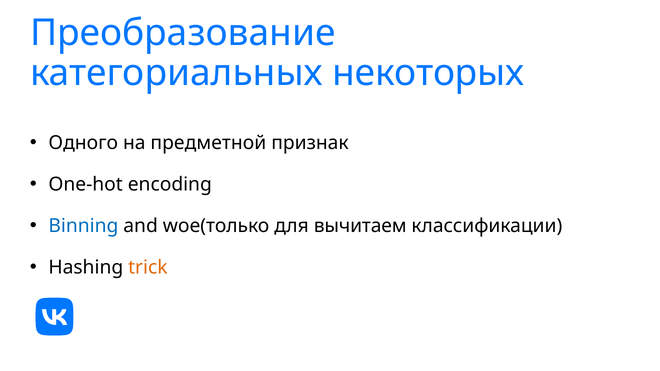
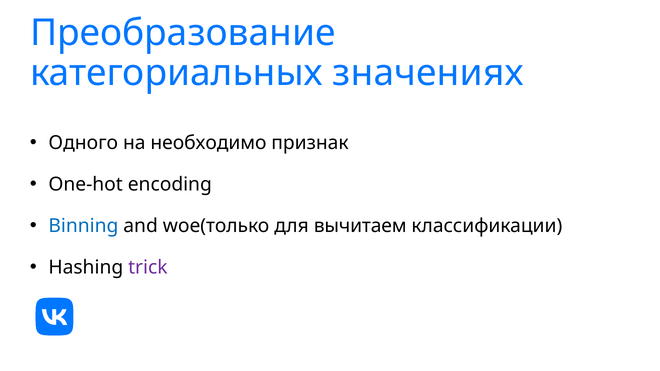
некоторых: некоторых -> значениях
предметной: предметной -> необходимо
trick colour: orange -> purple
